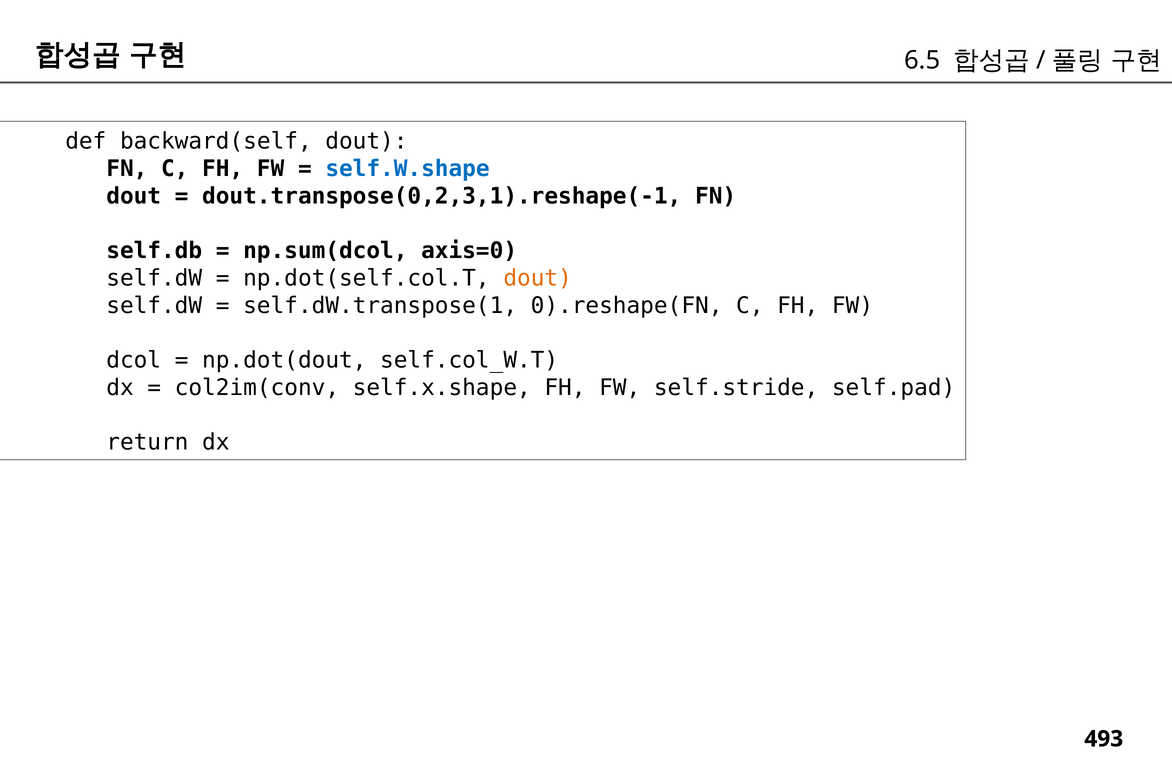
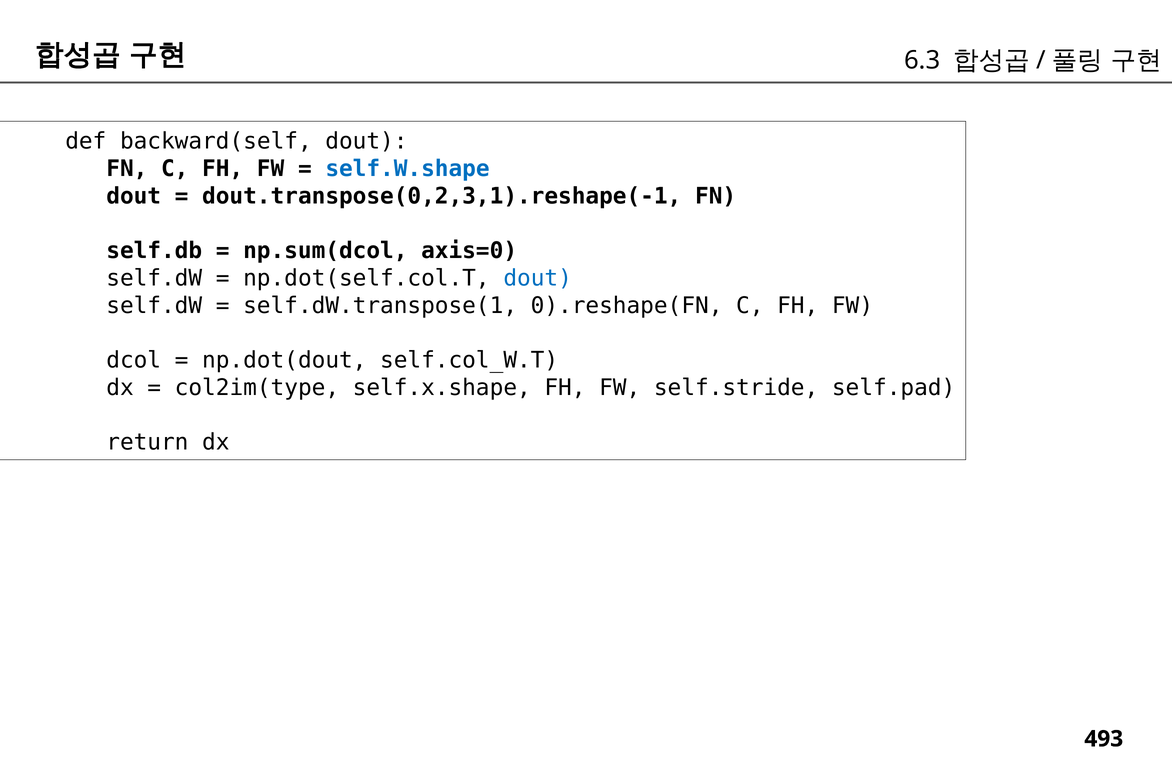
6.5: 6.5 -> 6.3
dout at (538, 278) colour: orange -> blue
col2im(conv: col2im(conv -> col2im(type
